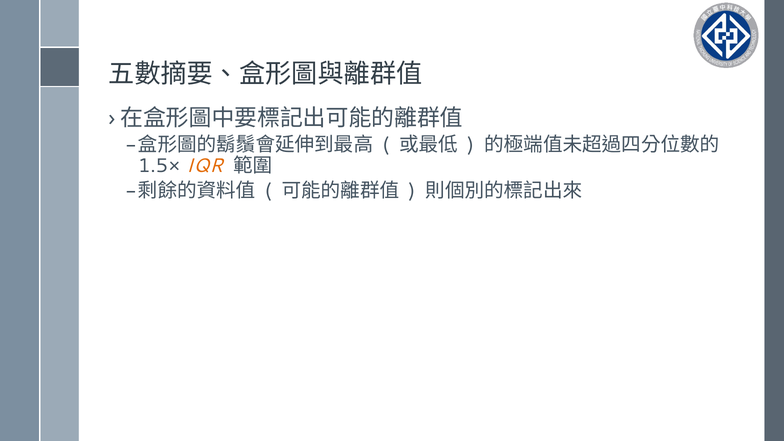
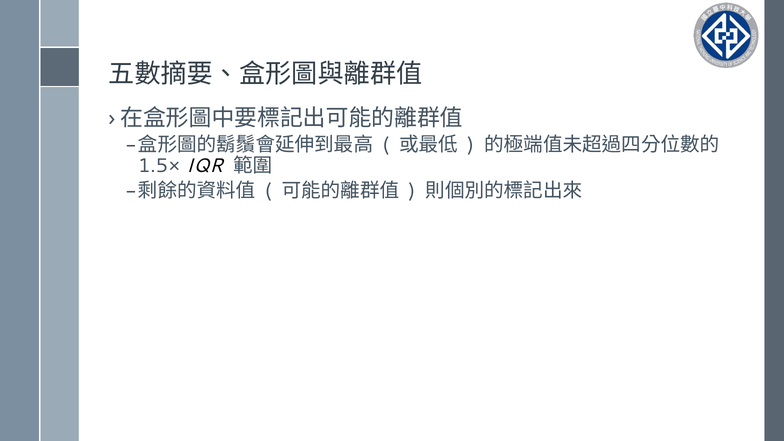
IQR colour: orange -> black
